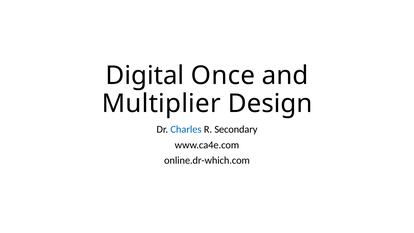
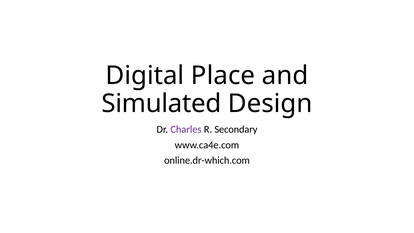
Once: Once -> Place
Multiplier: Multiplier -> Simulated
Charles colour: blue -> purple
